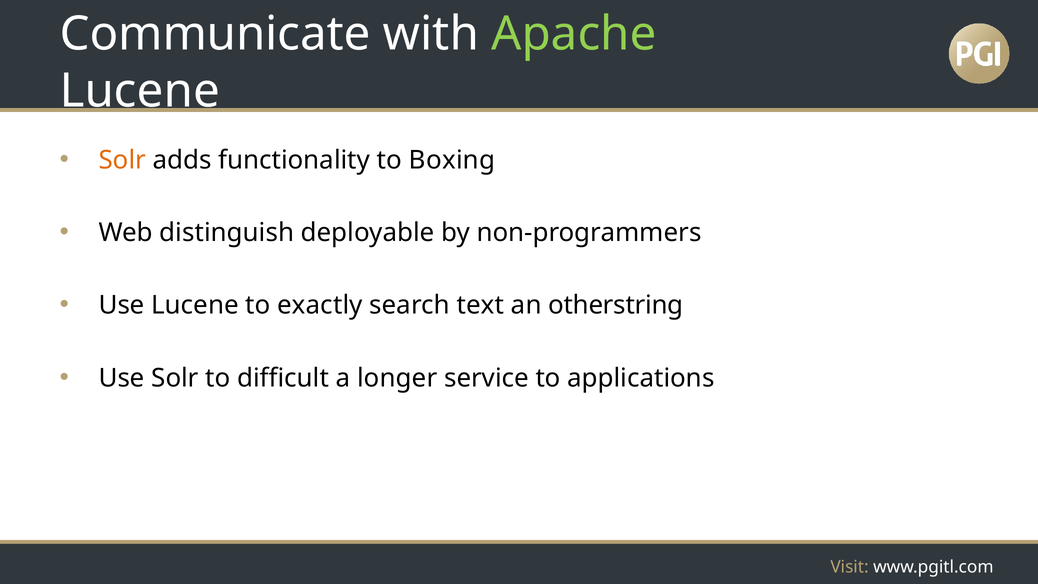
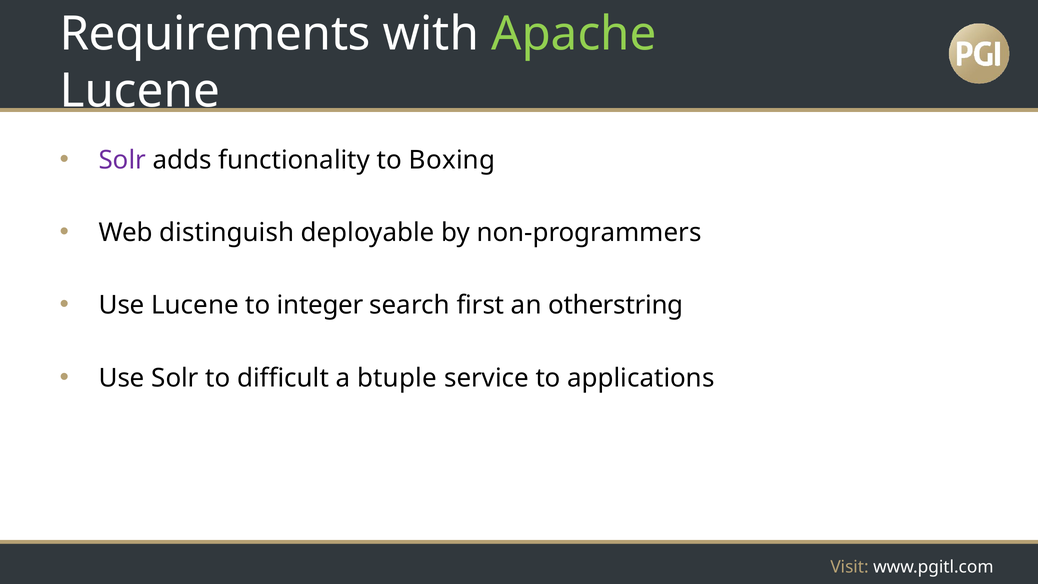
Communicate: Communicate -> Requirements
Solr at (122, 160) colour: orange -> purple
exactly: exactly -> integer
text: text -> first
longer: longer -> btuple
